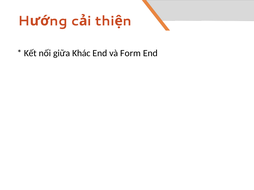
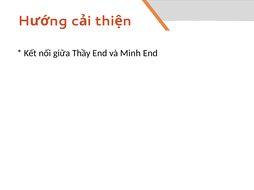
Khác: Khác -> Thầy
Form: Form -> Minh
